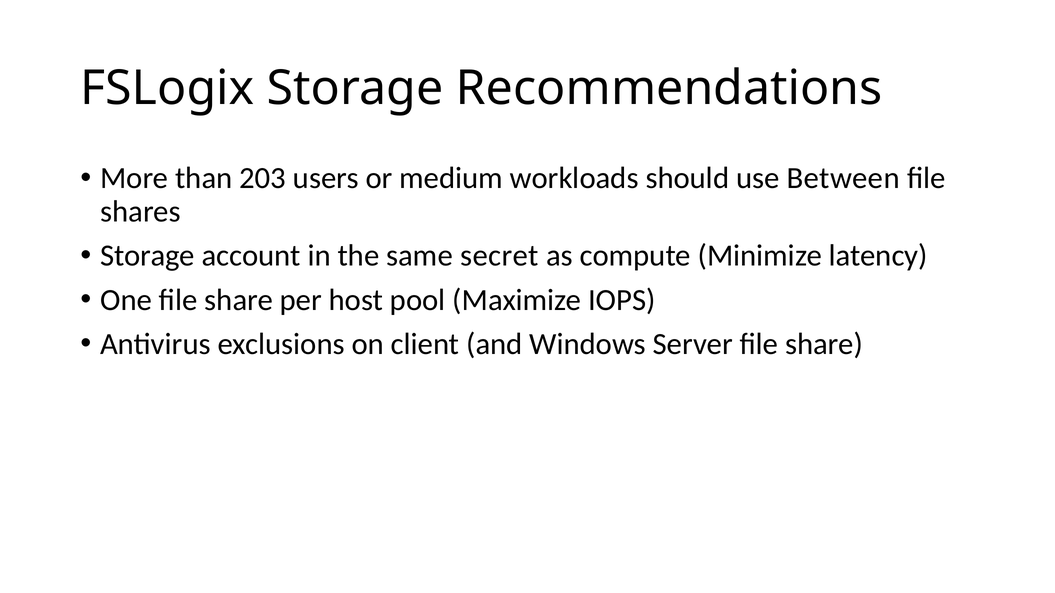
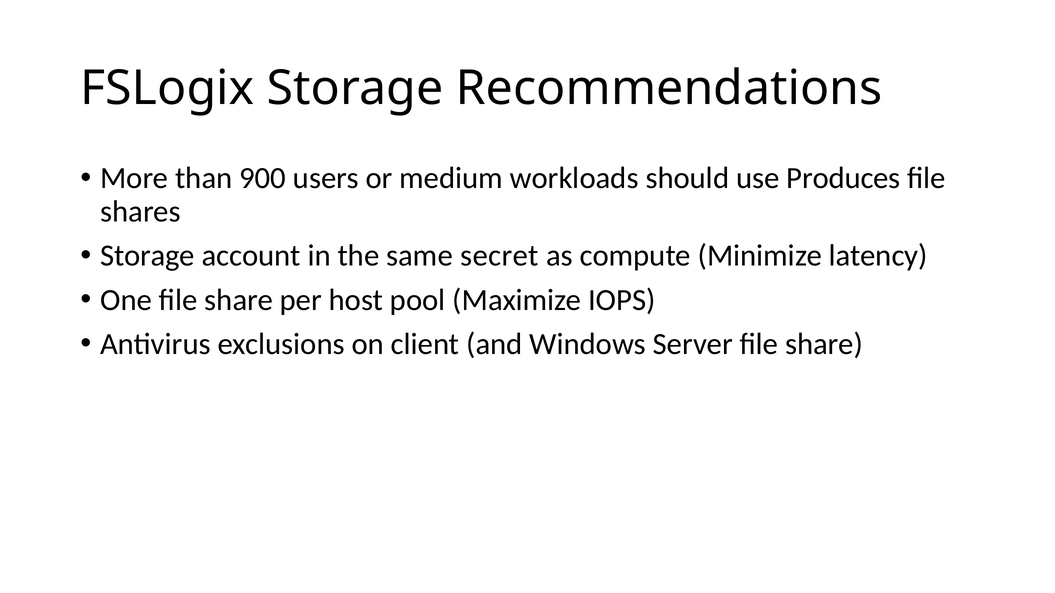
203: 203 -> 900
Between: Between -> Produces
